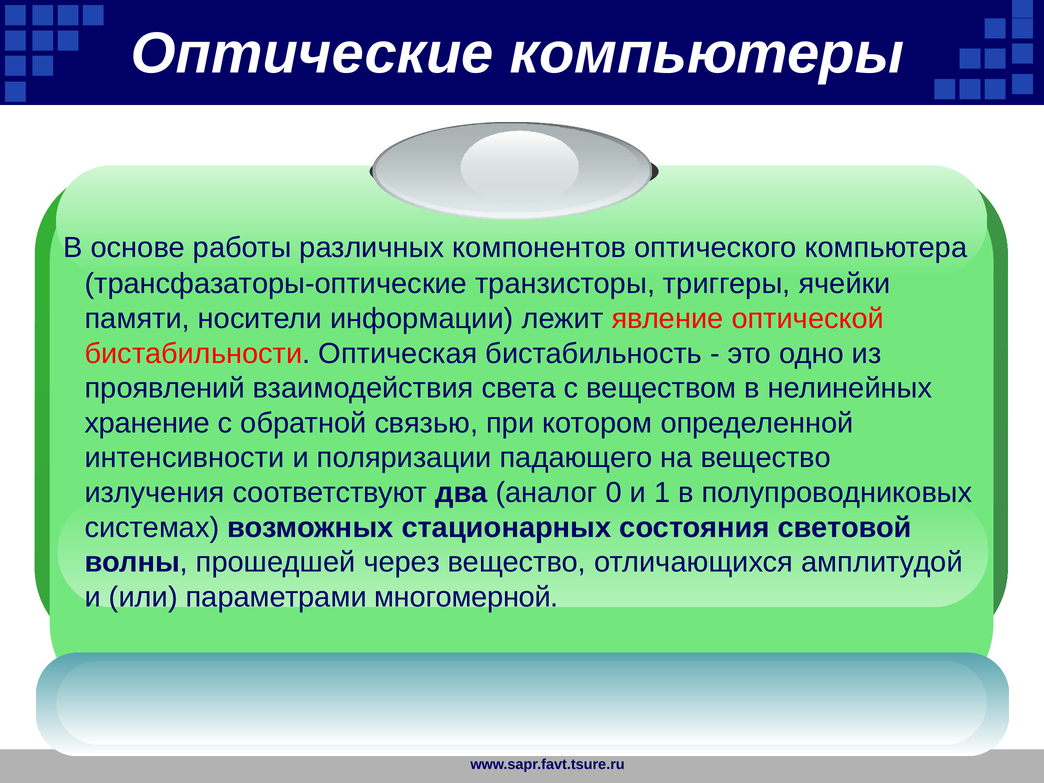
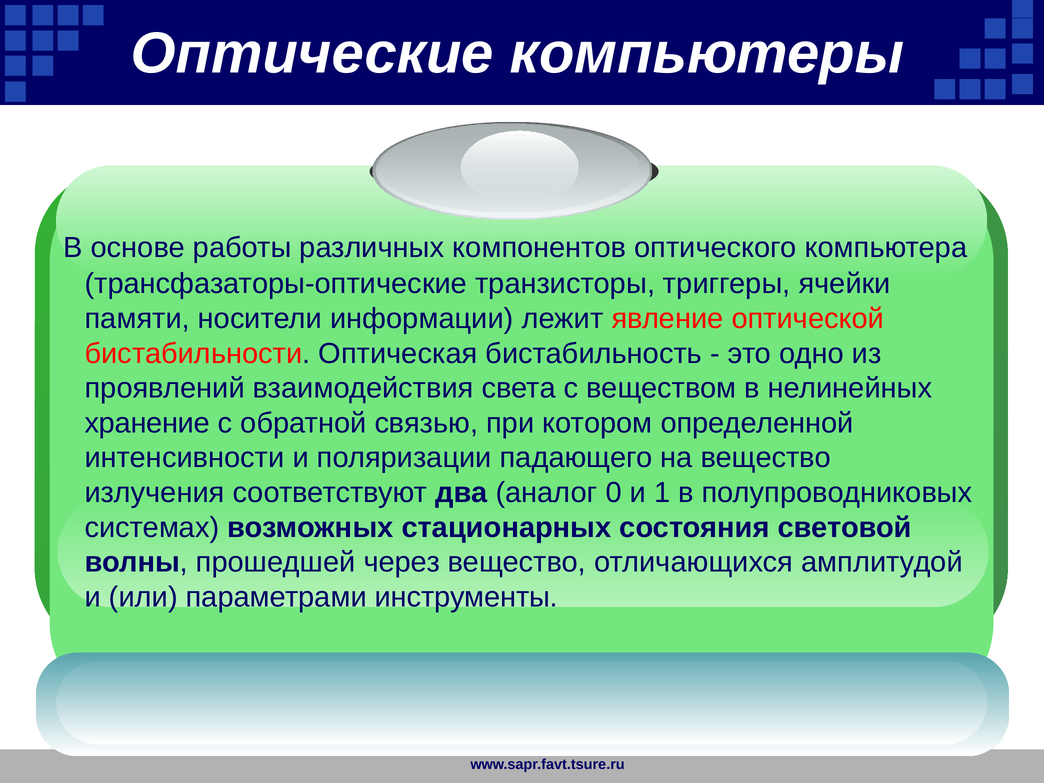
многомерной: многомерной -> инструменты
